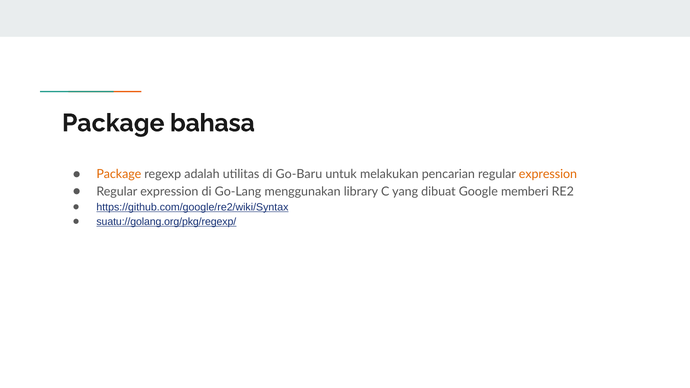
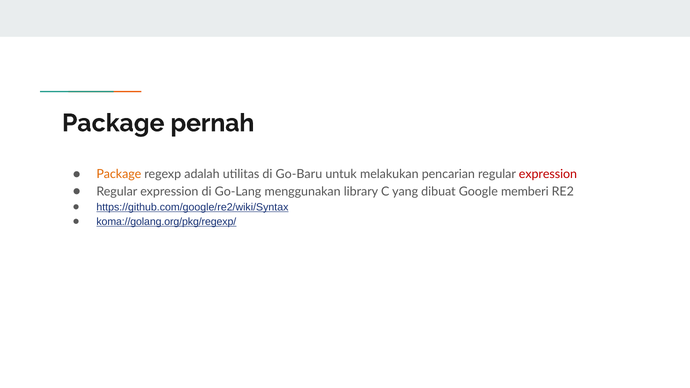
bahasa: bahasa -> pernah
expression at (548, 174) colour: orange -> red
suatu://golang.org/pkg/regexp/: suatu://golang.org/pkg/regexp/ -> koma://golang.org/pkg/regexp/
